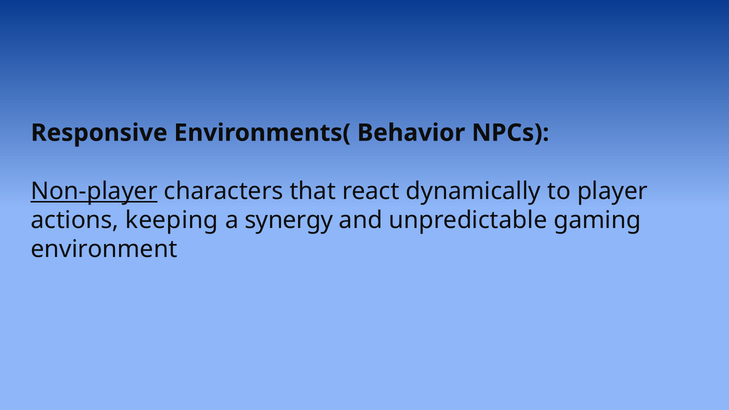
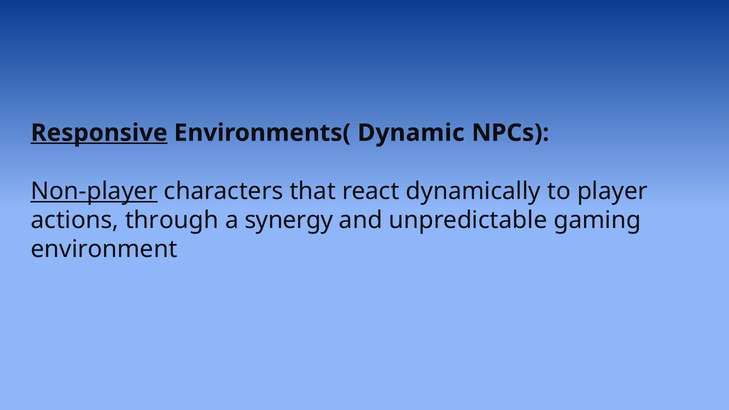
Responsive underline: none -> present
Behavior: Behavior -> Dynamic
keeping: keeping -> through
